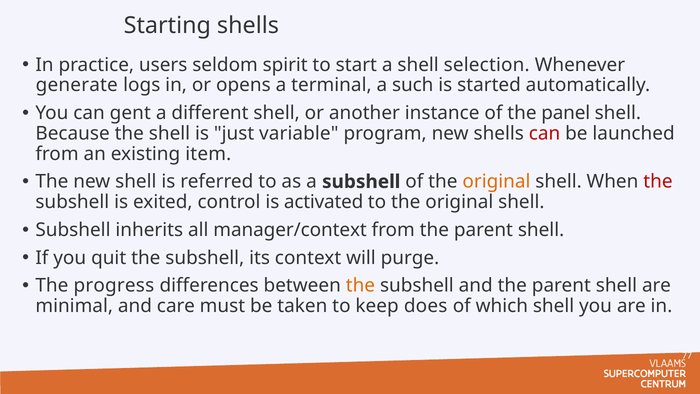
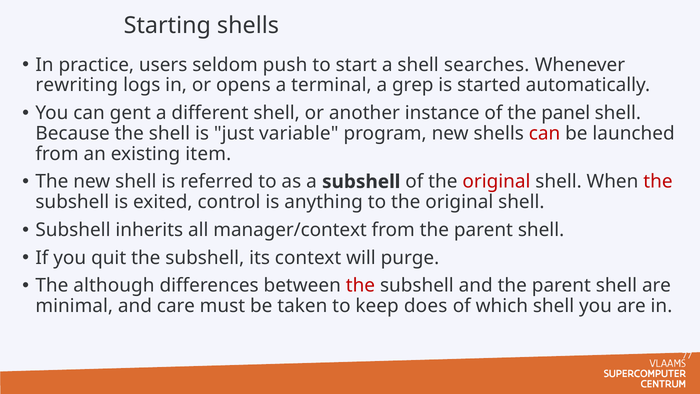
spirit: spirit -> push
selection: selection -> searches
generate: generate -> rewriting
such: such -> grep
original at (496, 182) colour: orange -> red
activated: activated -> anything
progress: progress -> although
the at (360, 285) colour: orange -> red
